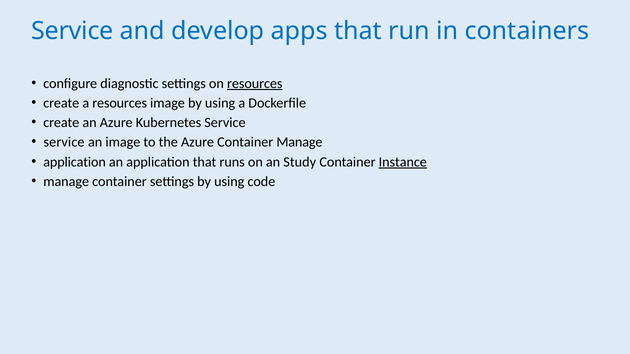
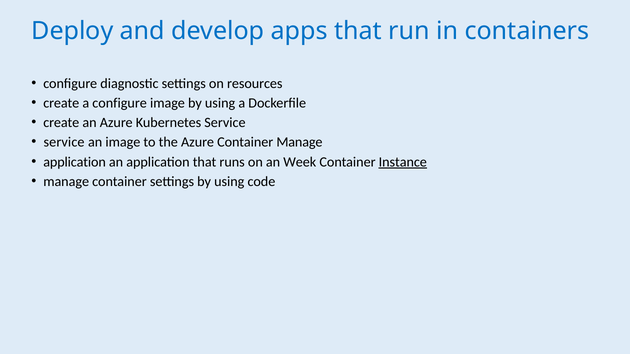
Service at (72, 31): Service -> Deploy
resources at (255, 83) underline: present -> none
a resources: resources -> configure
Study: Study -> Week
